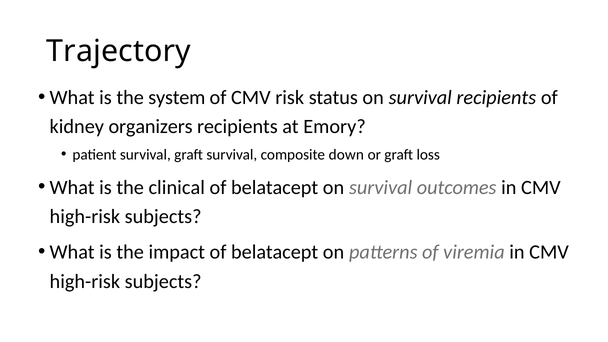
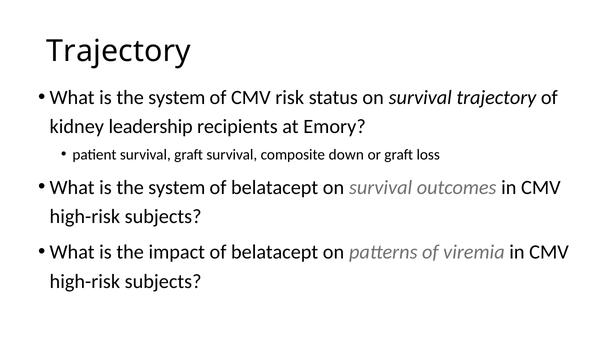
survival recipients: recipients -> trajectory
organizers: organizers -> leadership
clinical at (177, 187): clinical -> system
